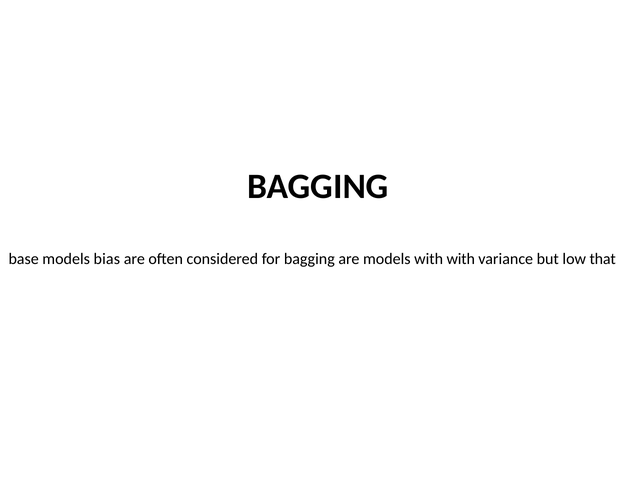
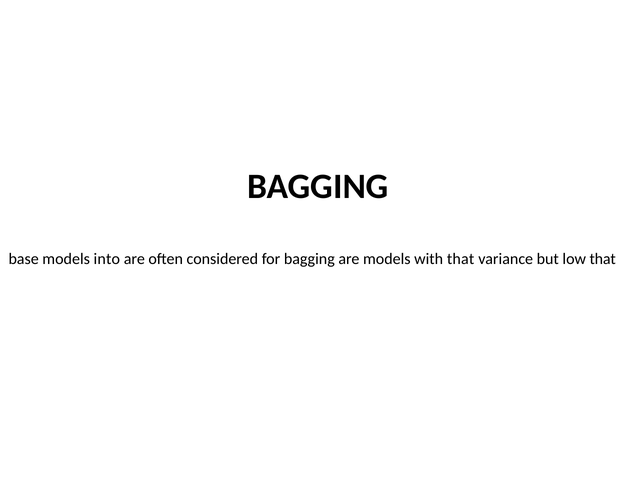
bias: bias -> into
with with: with -> that
